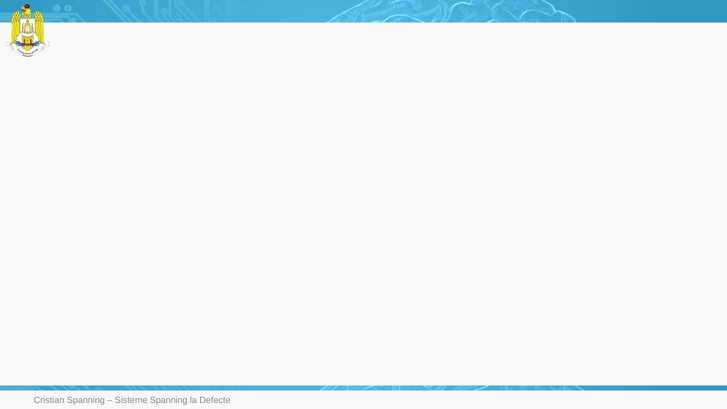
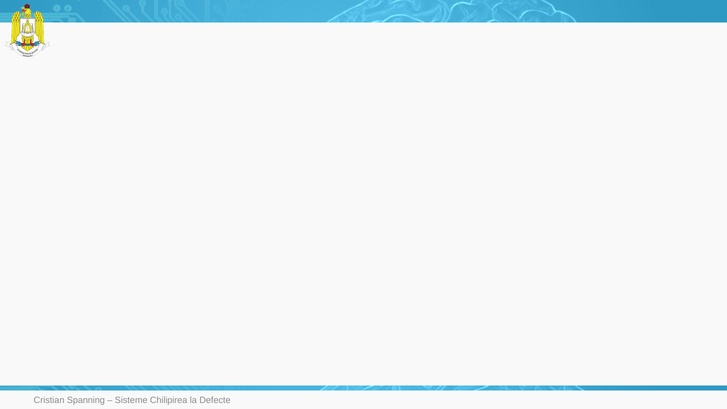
Sisteme Spanning: Spanning -> Chilipirea
